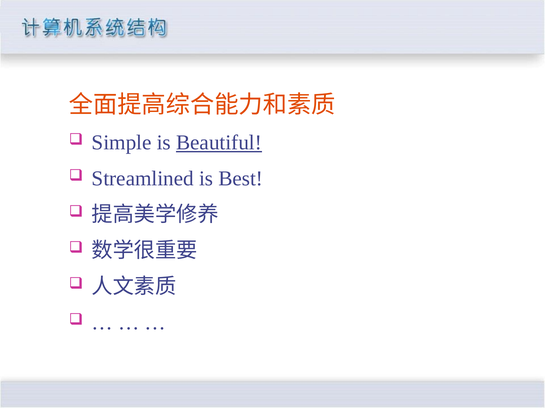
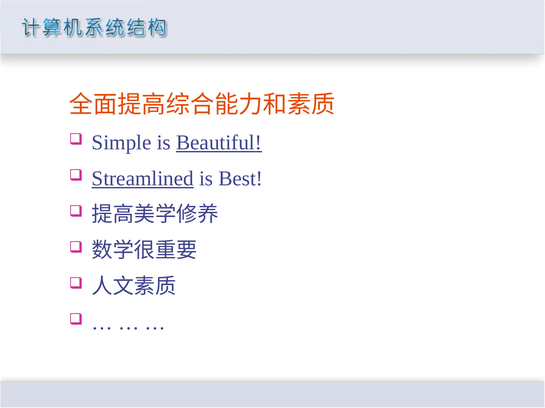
Streamlined underline: none -> present
